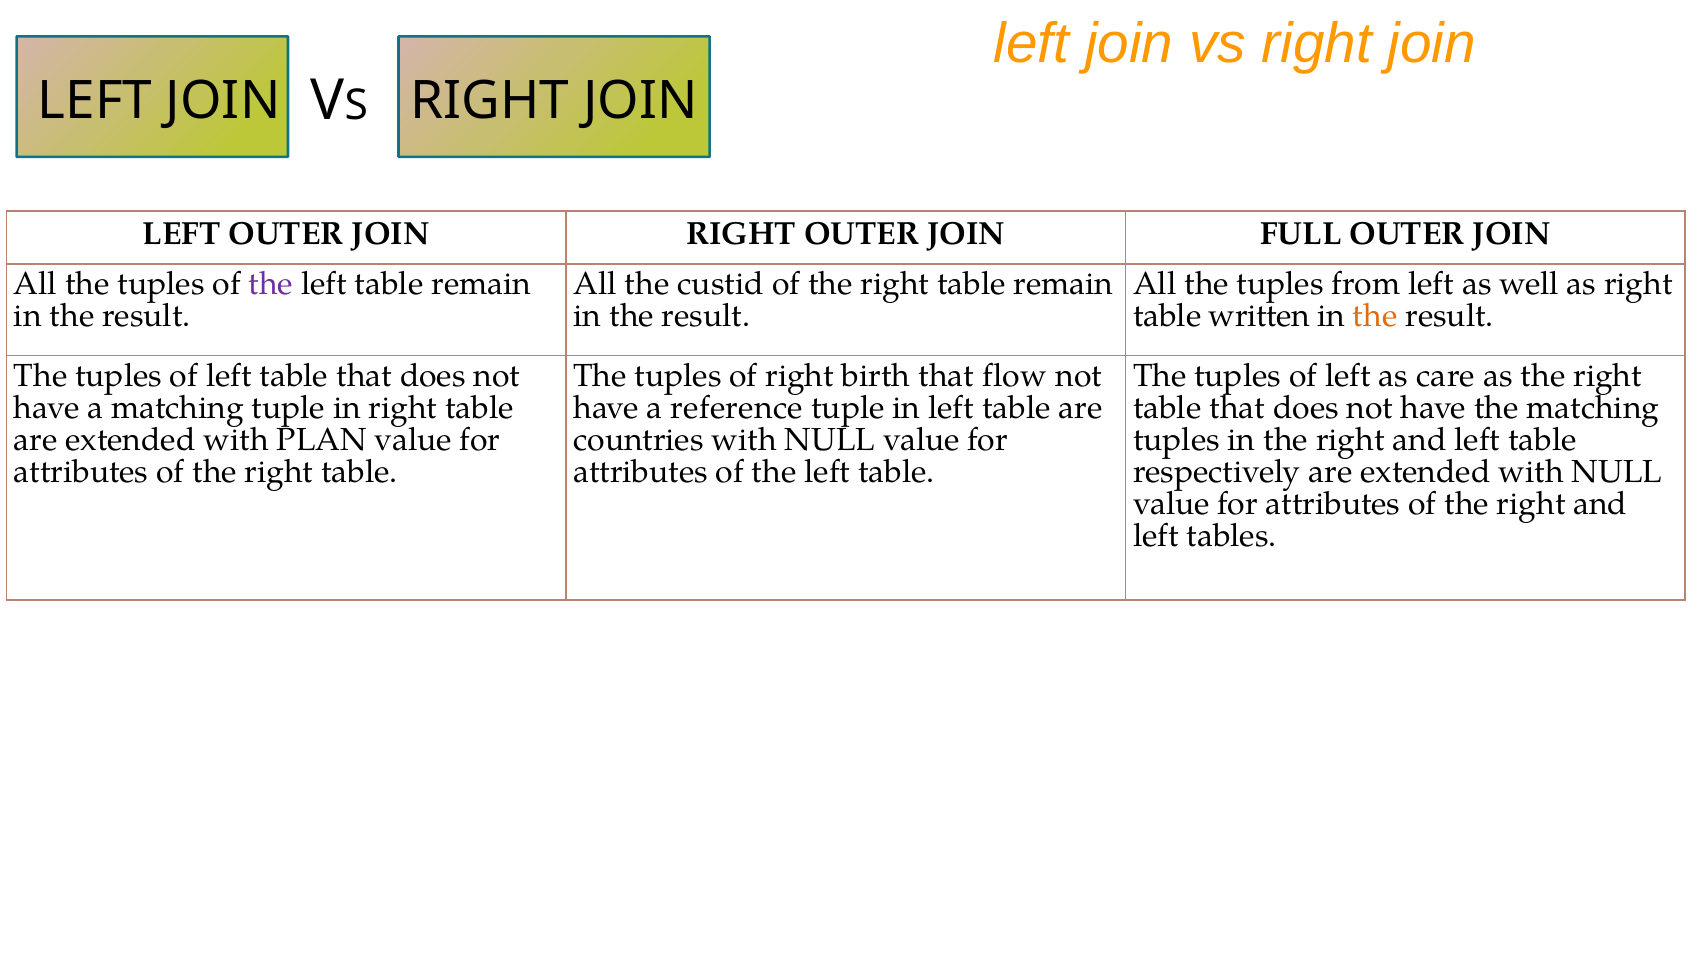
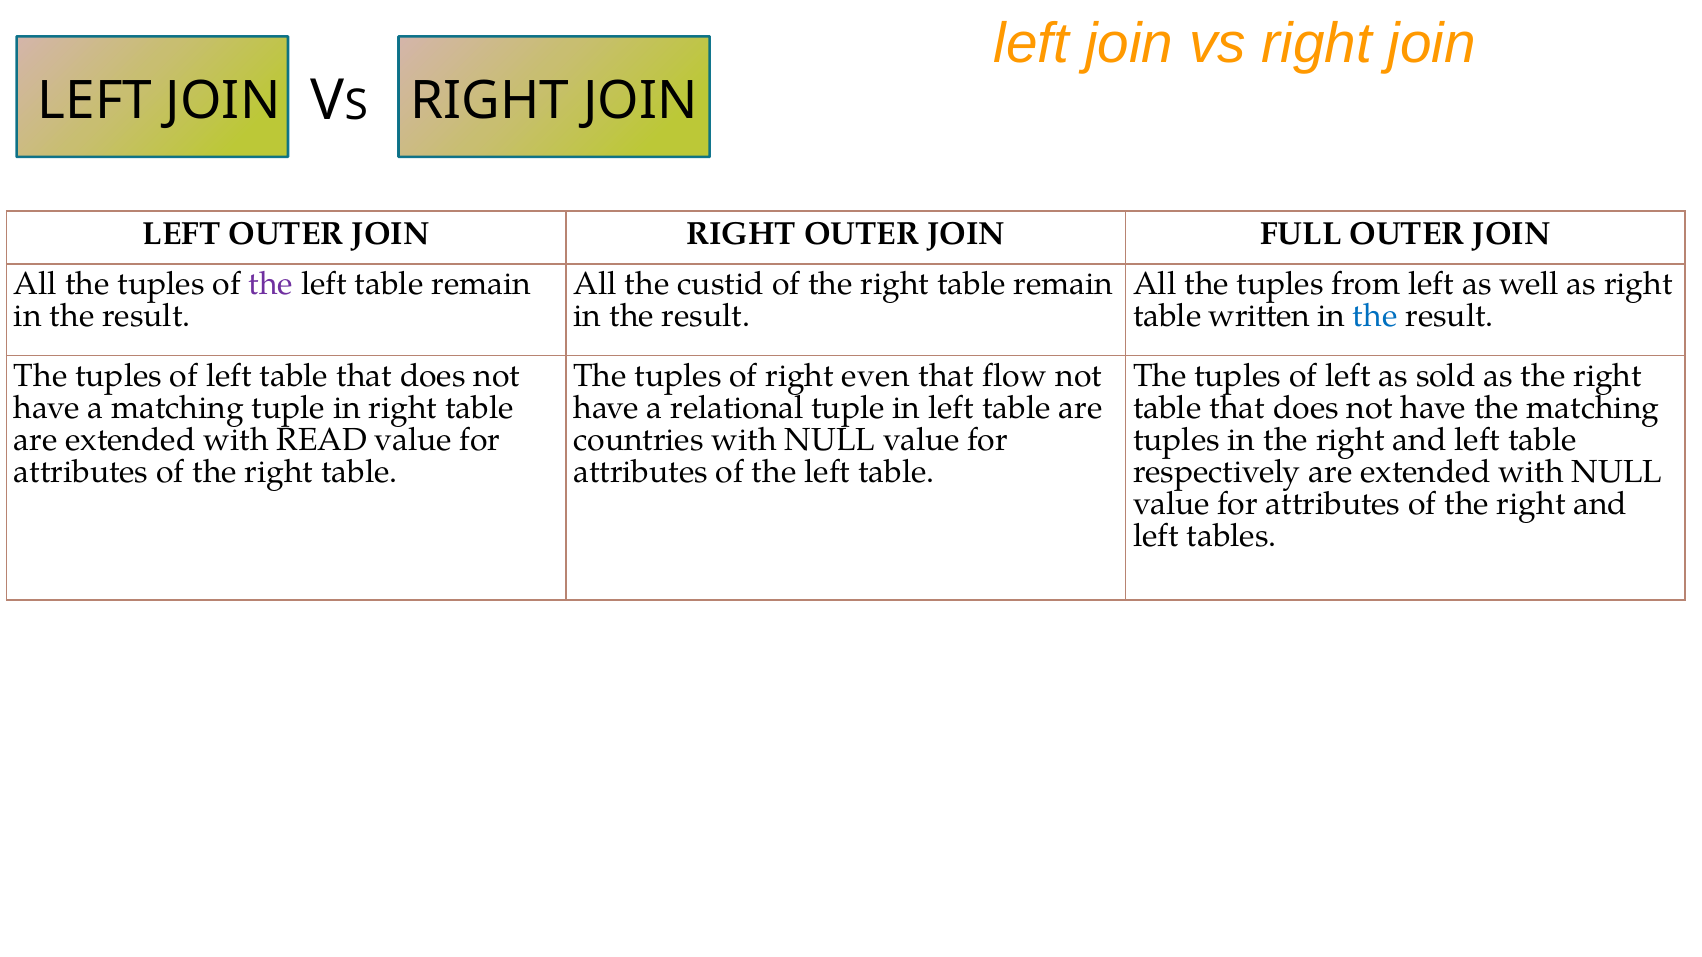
the at (1375, 316) colour: orange -> blue
birth: birth -> even
care: care -> sold
reference: reference -> relational
PLAN: PLAN -> READ
